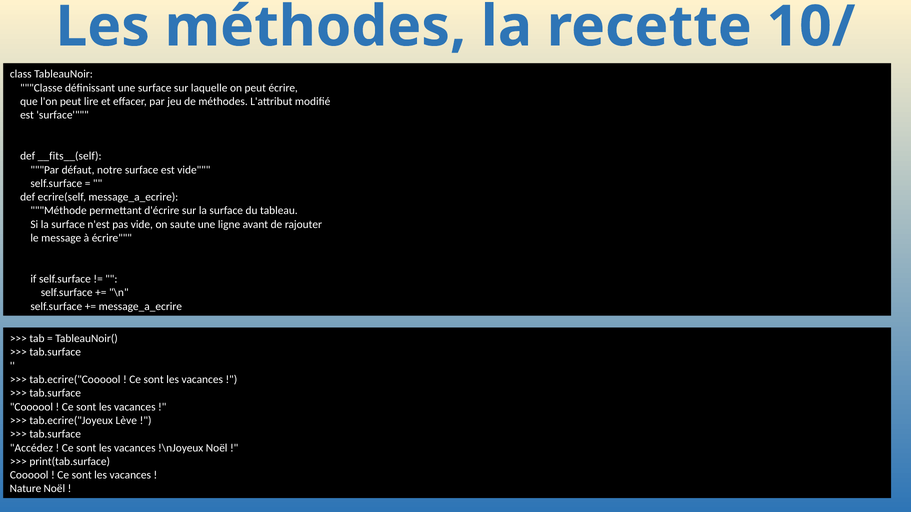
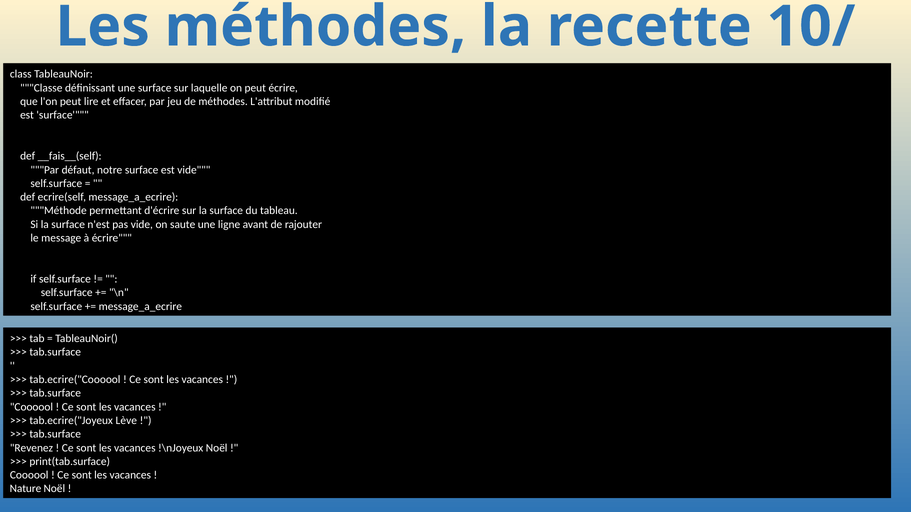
__fits__(self: __fits__(self -> __fais__(self
Accédez: Accédez -> Revenez
